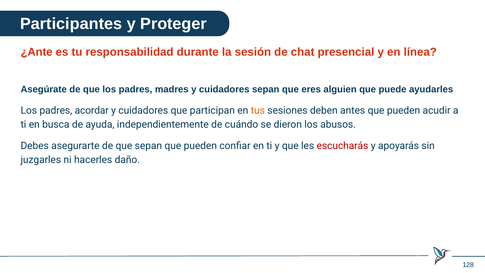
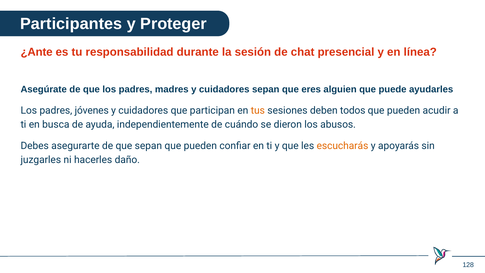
acordar: acordar -> jóvenes
antes: antes -> todos
escucharás colour: red -> orange
